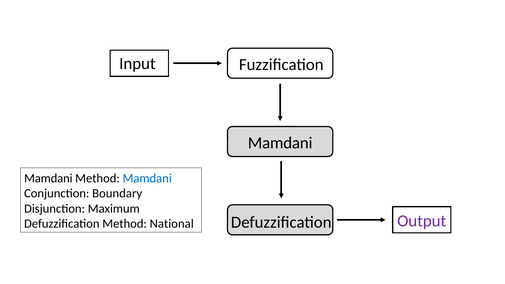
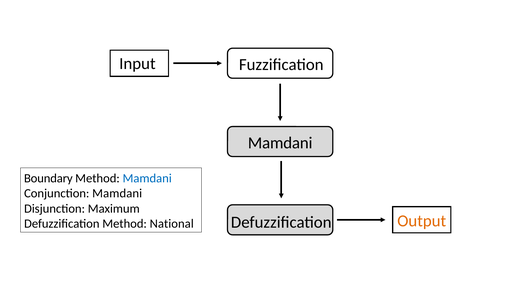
Mamdani at (48, 178): Mamdani -> Boundary
Conjunction Boundary: Boundary -> Mamdani
Output colour: purple -> orange
